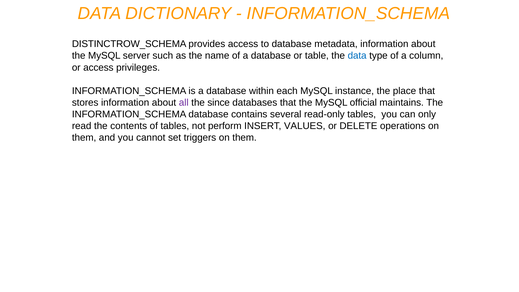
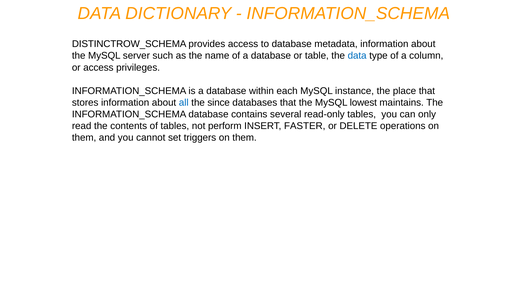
all colour: purple -> blue
official: official -> lowest
VALUES: VALUES -> FASTER
